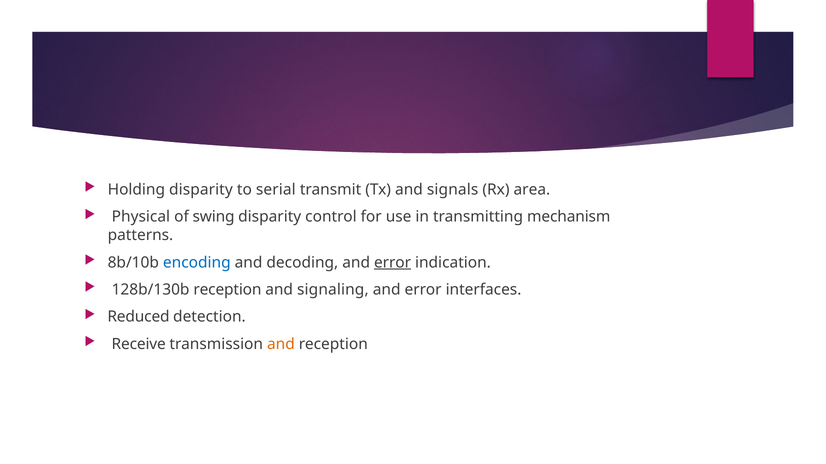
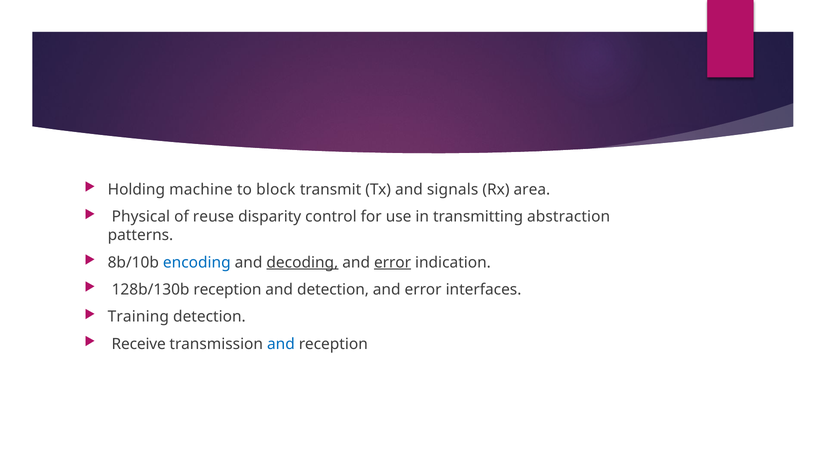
Holding disparity: disparity -> machine
serial: serial -> block
swing: swing -> reuse
mechanism: mechanism -> abstraction
decoding underline: none -> present
and signaling: signaling -> detection
Reduced: Reduced -> Training
and at (281, 344) colour: orange -> blue
